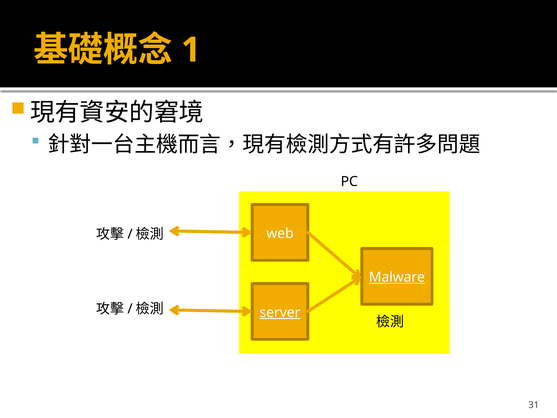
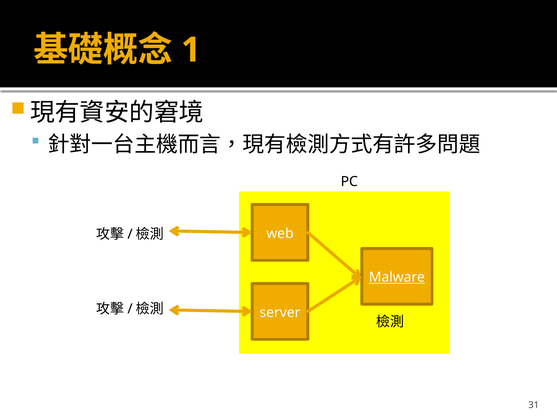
server underline: present -> none
